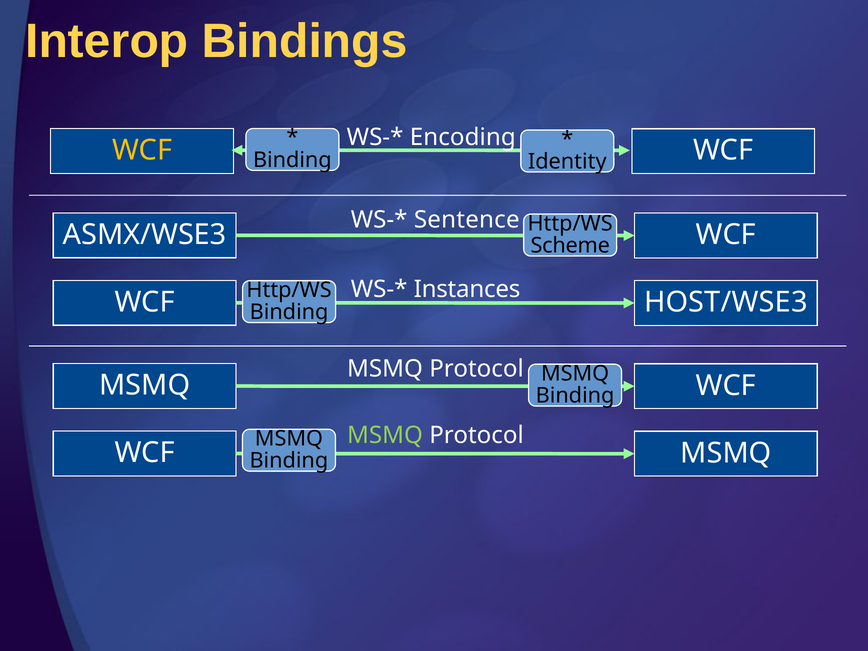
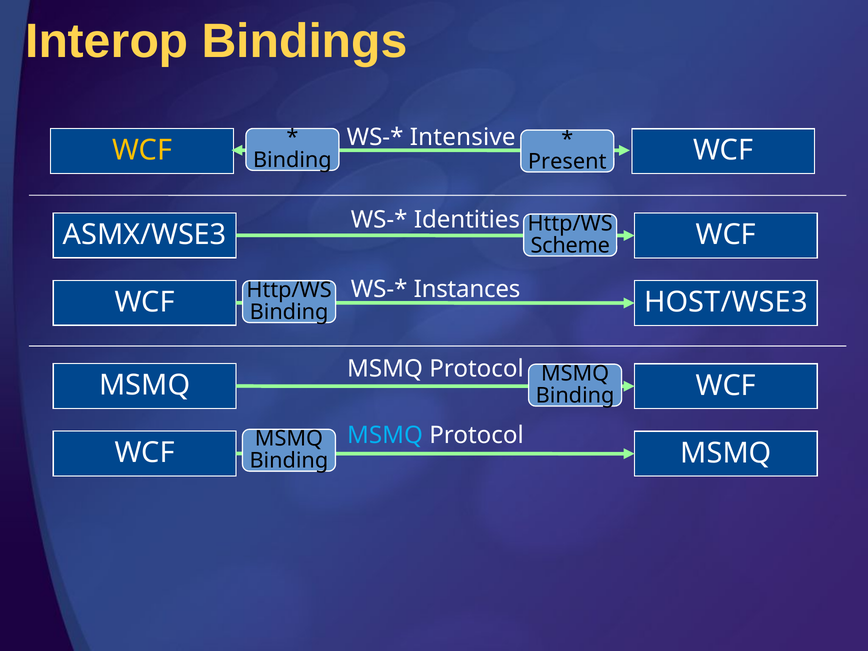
Encoding: Encoding -> Intensive
Identity: Identity -> Present
Sentence: Sentence -> Identities
MSMQ at (385, 436) colour: light green -> light blue
